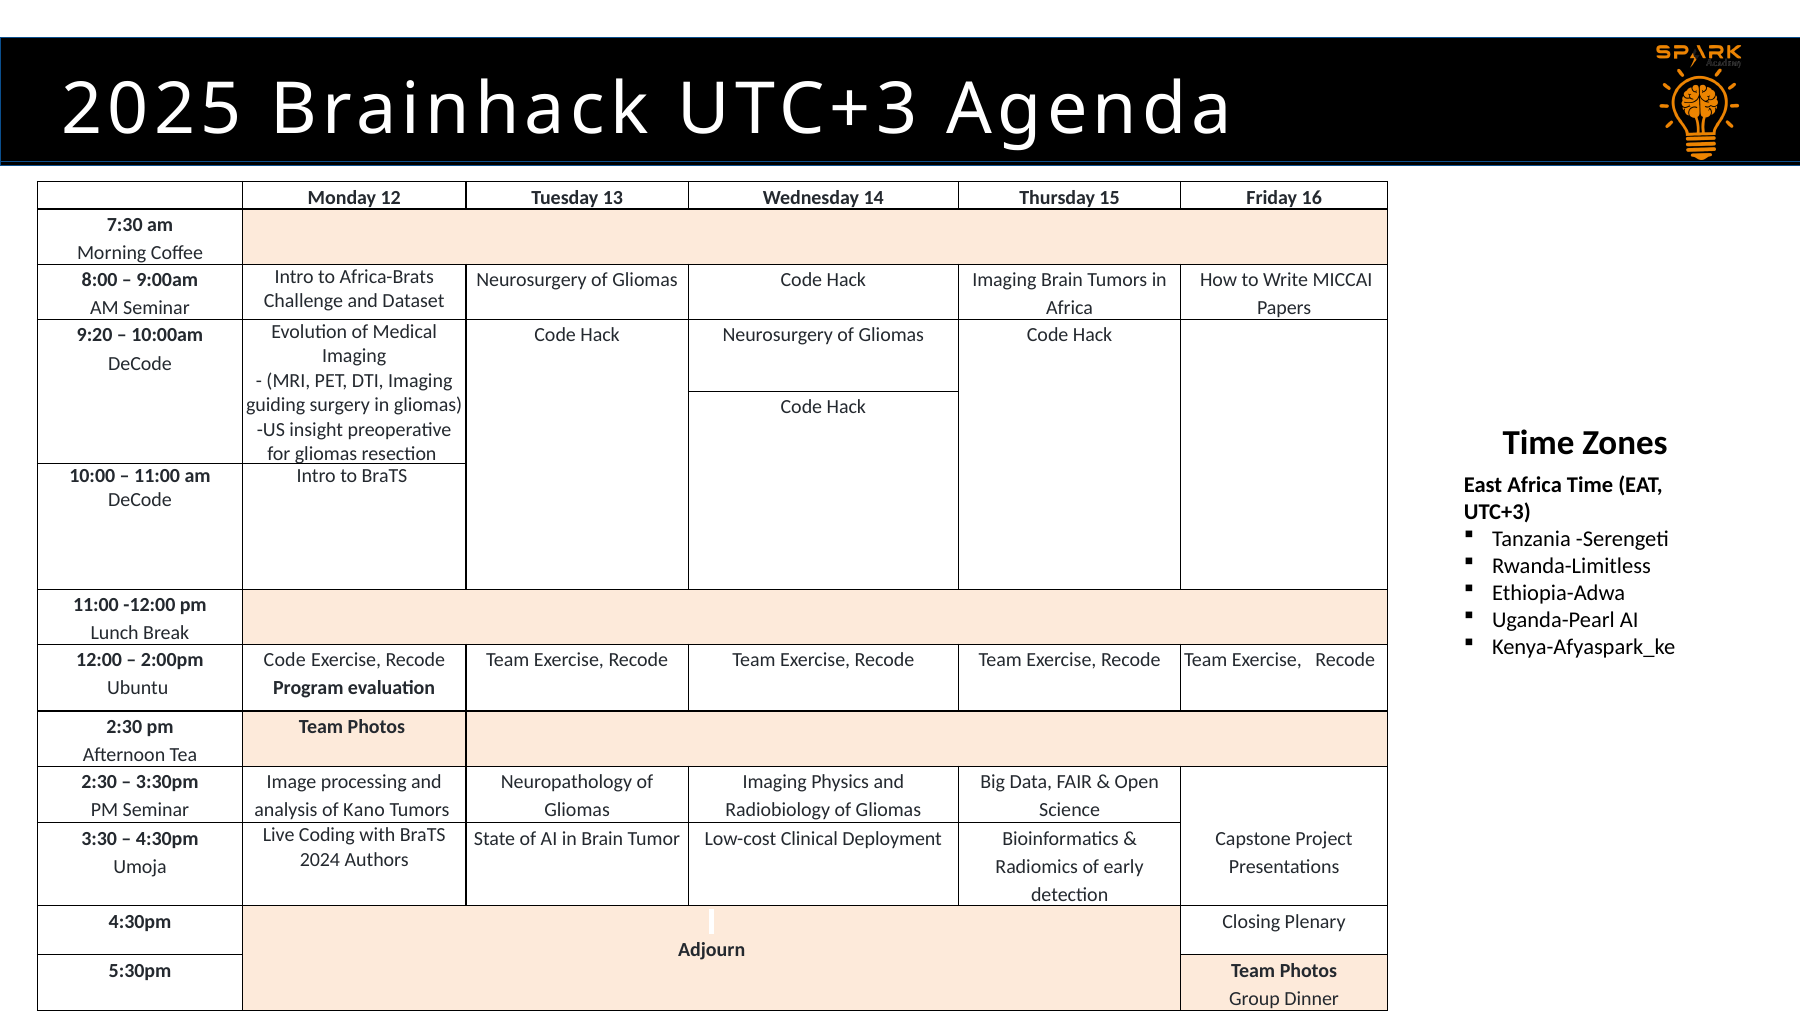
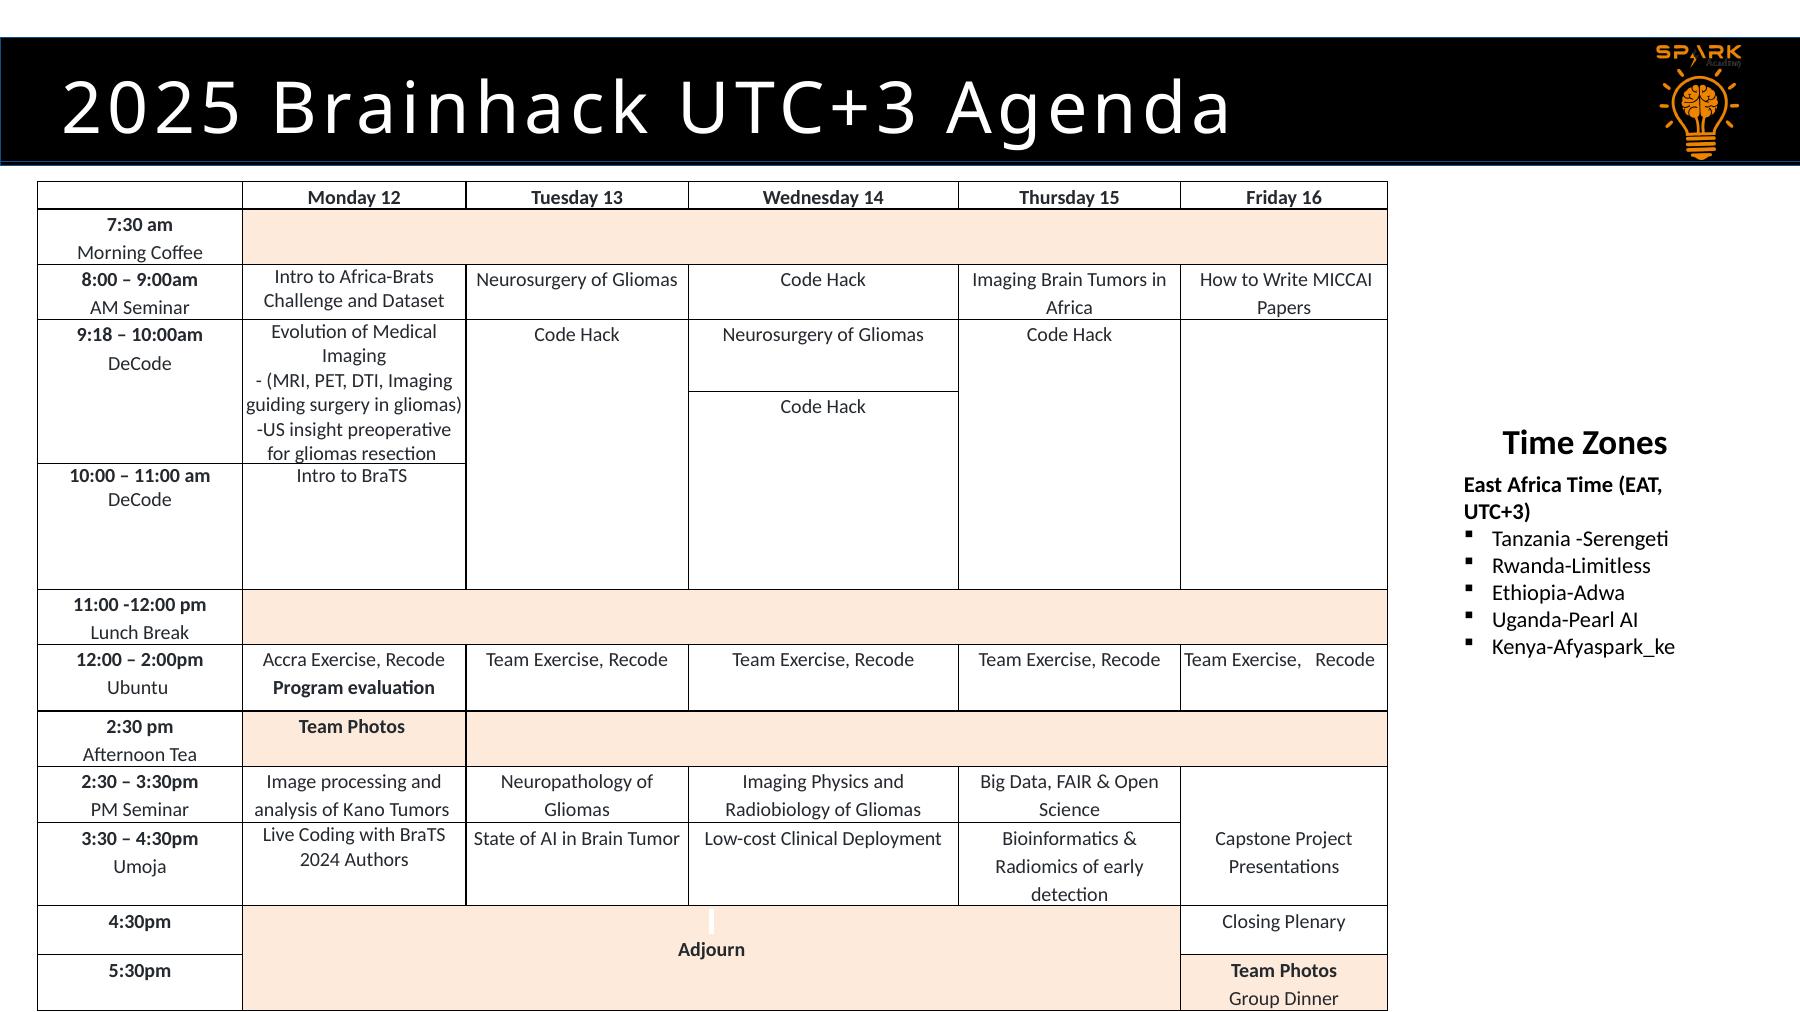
9:20: 9:20 -> 9:18
Code at (285, 661): Code -> Accra
